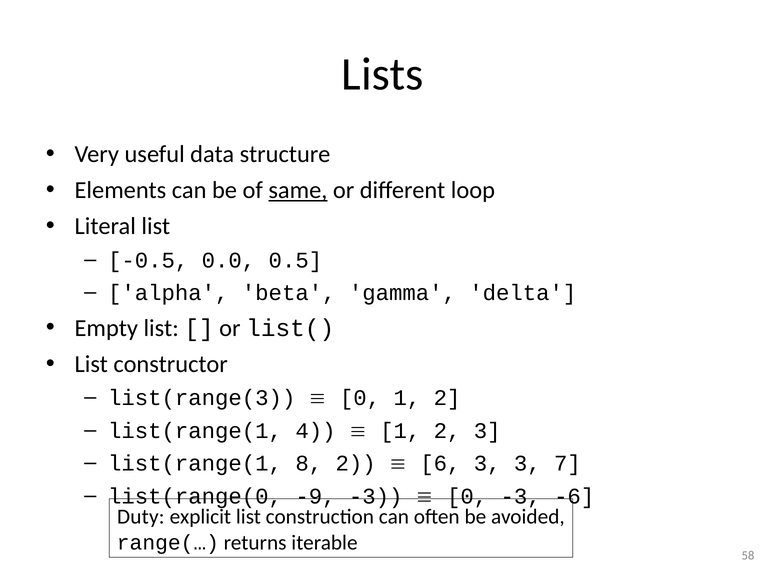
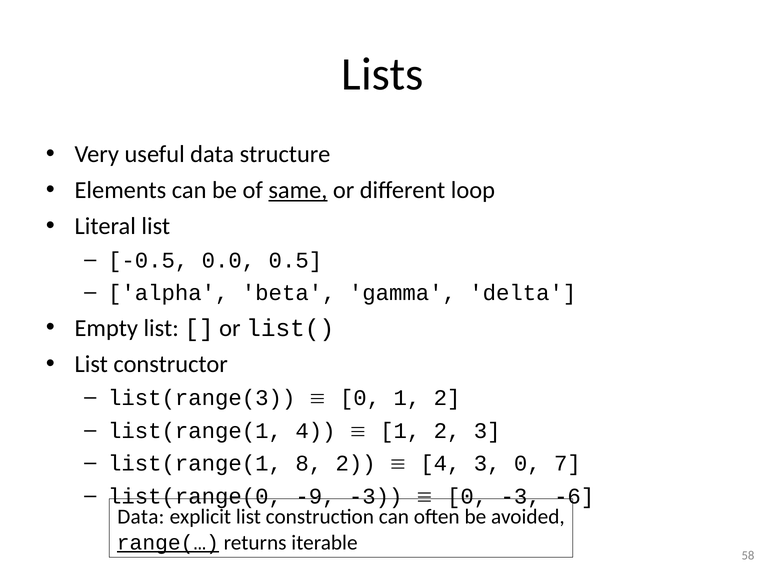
6 at (440, 463): 6 -> 4
3 3: 3 -> 0
Duty at (141, 517): Duty -> Data
range(… underline: none -> present
